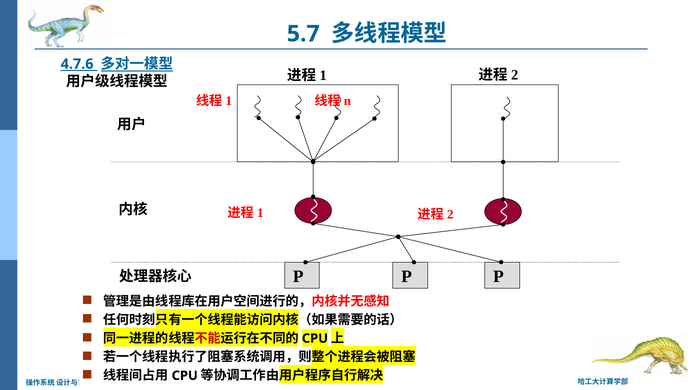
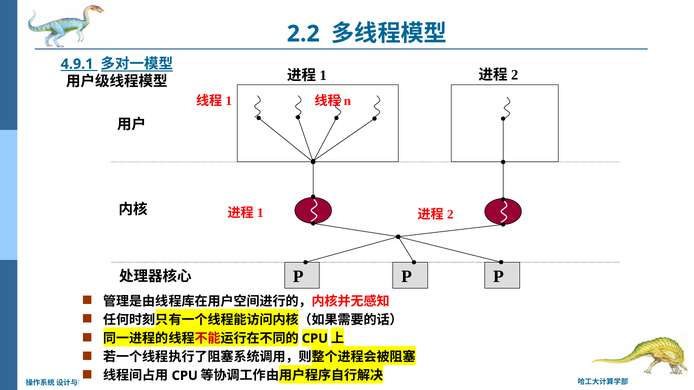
5.7: 5.7 -> 2.2
4.7.6: 4.7.6 -> 4.9.1
